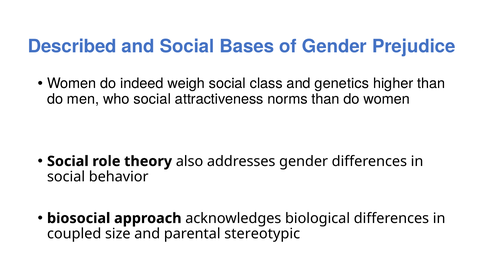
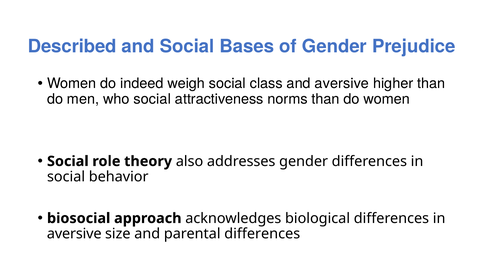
and genetics: genetics -> aversive
coupled at (74, 234): coupled -> aversive
parental stereotypic: stereotypic -> differences
